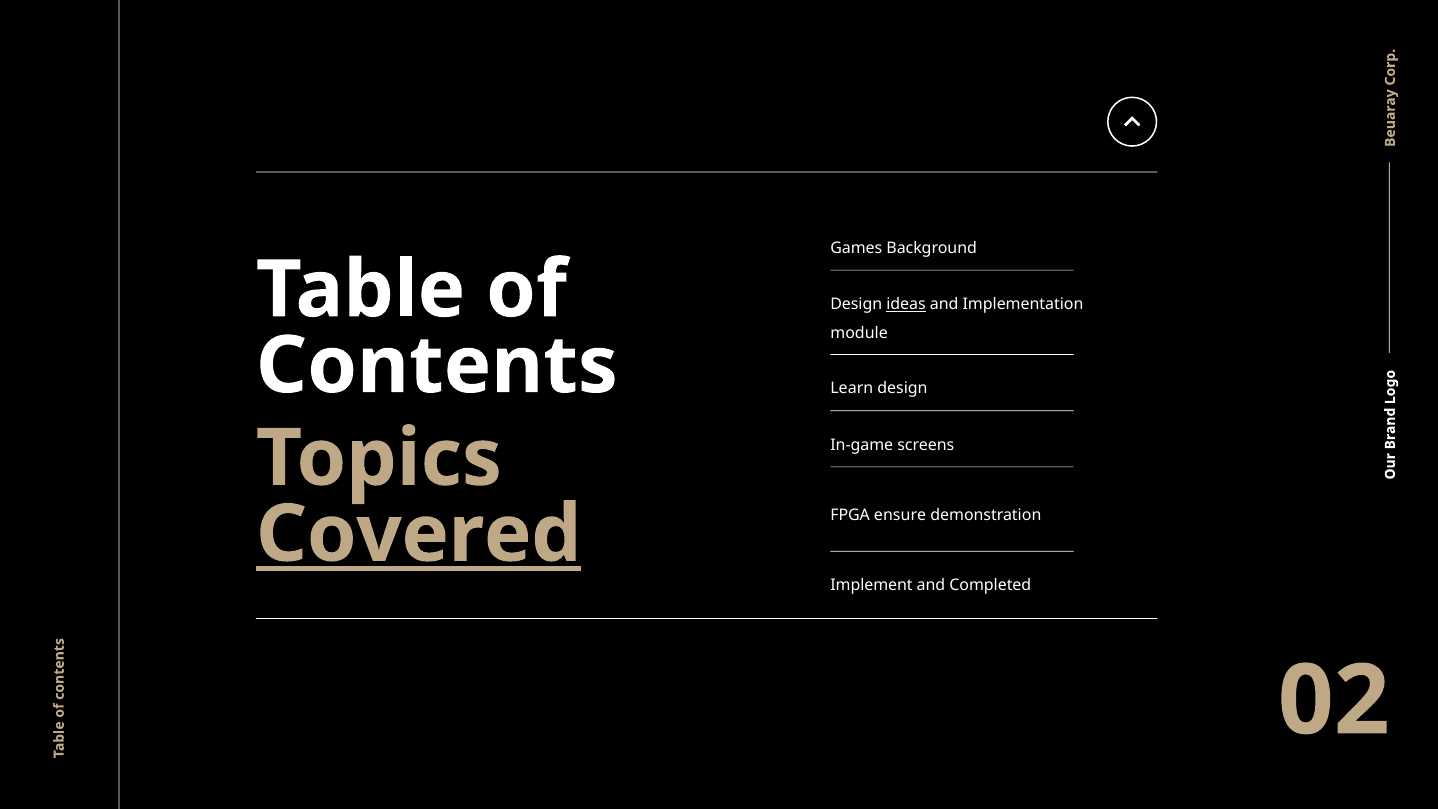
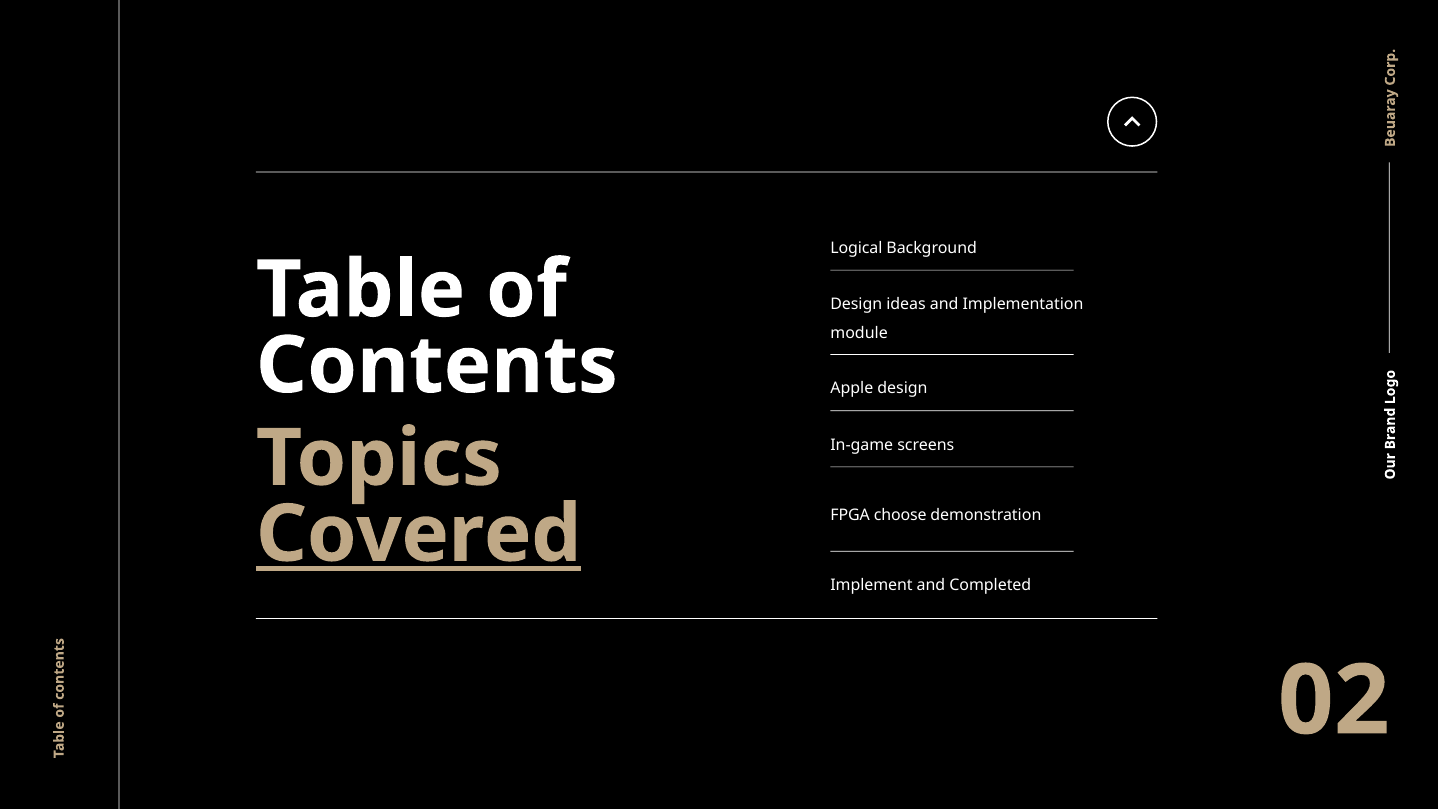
Games: Games -> Logical
ideas underline: present -> none
Learn: Learn -> Apple
ensure: ensure -> choose
